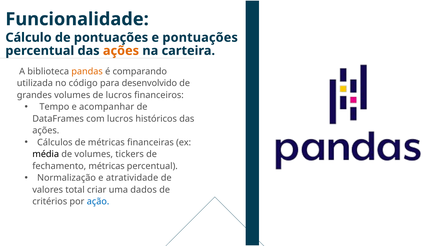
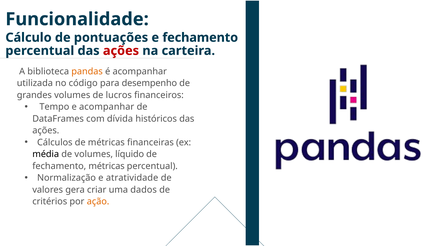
e pontuações: pontuações -> fechamento
ações at (121, 51) colour: orange -> red
é comparando: comparando -> acompanhar
desenvolvido: desenvolvido -> desempenho
com lucros: lucros -> dívida
tickers: tickers -> líquido
total: total -> gera
ação colour: blue -> orange
